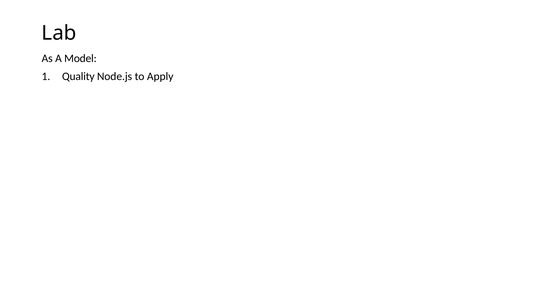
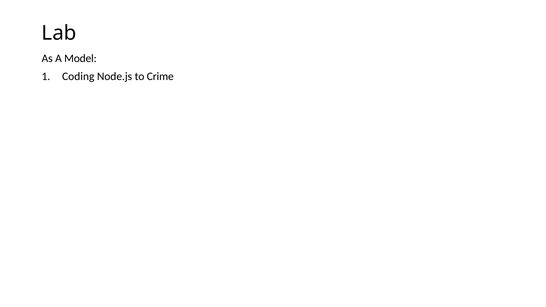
Quality: Quality -> Coding
Apply: Apply -> Crime
